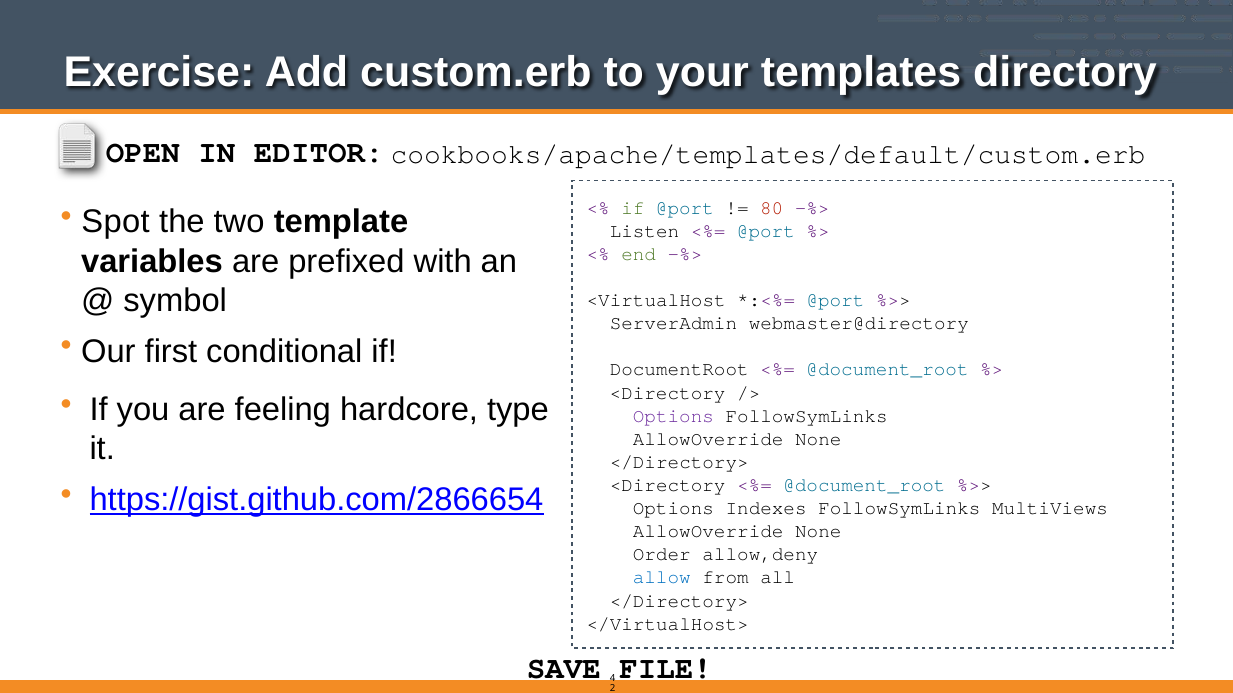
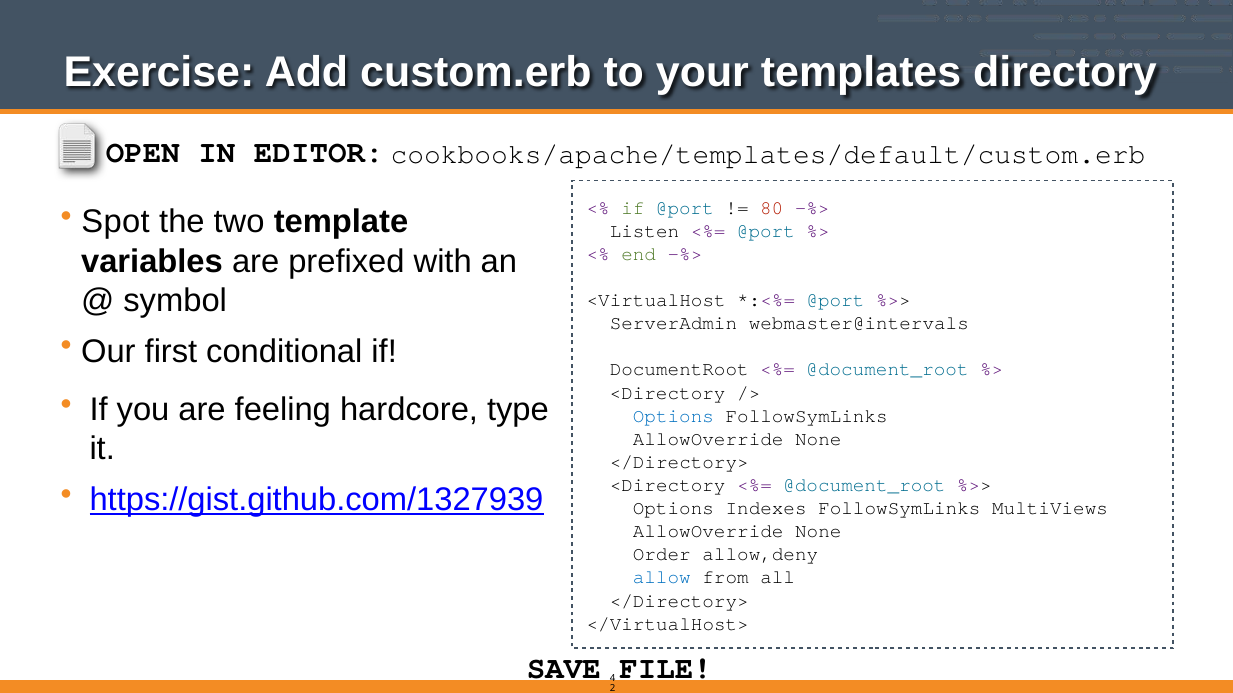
webmaster@directory: webmaster@directory -> webmaster@intervals
Options at (673, 416) colour: purple -> blue
https://gist.github.com/2866654: https://gist.github.com/2866654 -> https://gist.github.com/1327939
